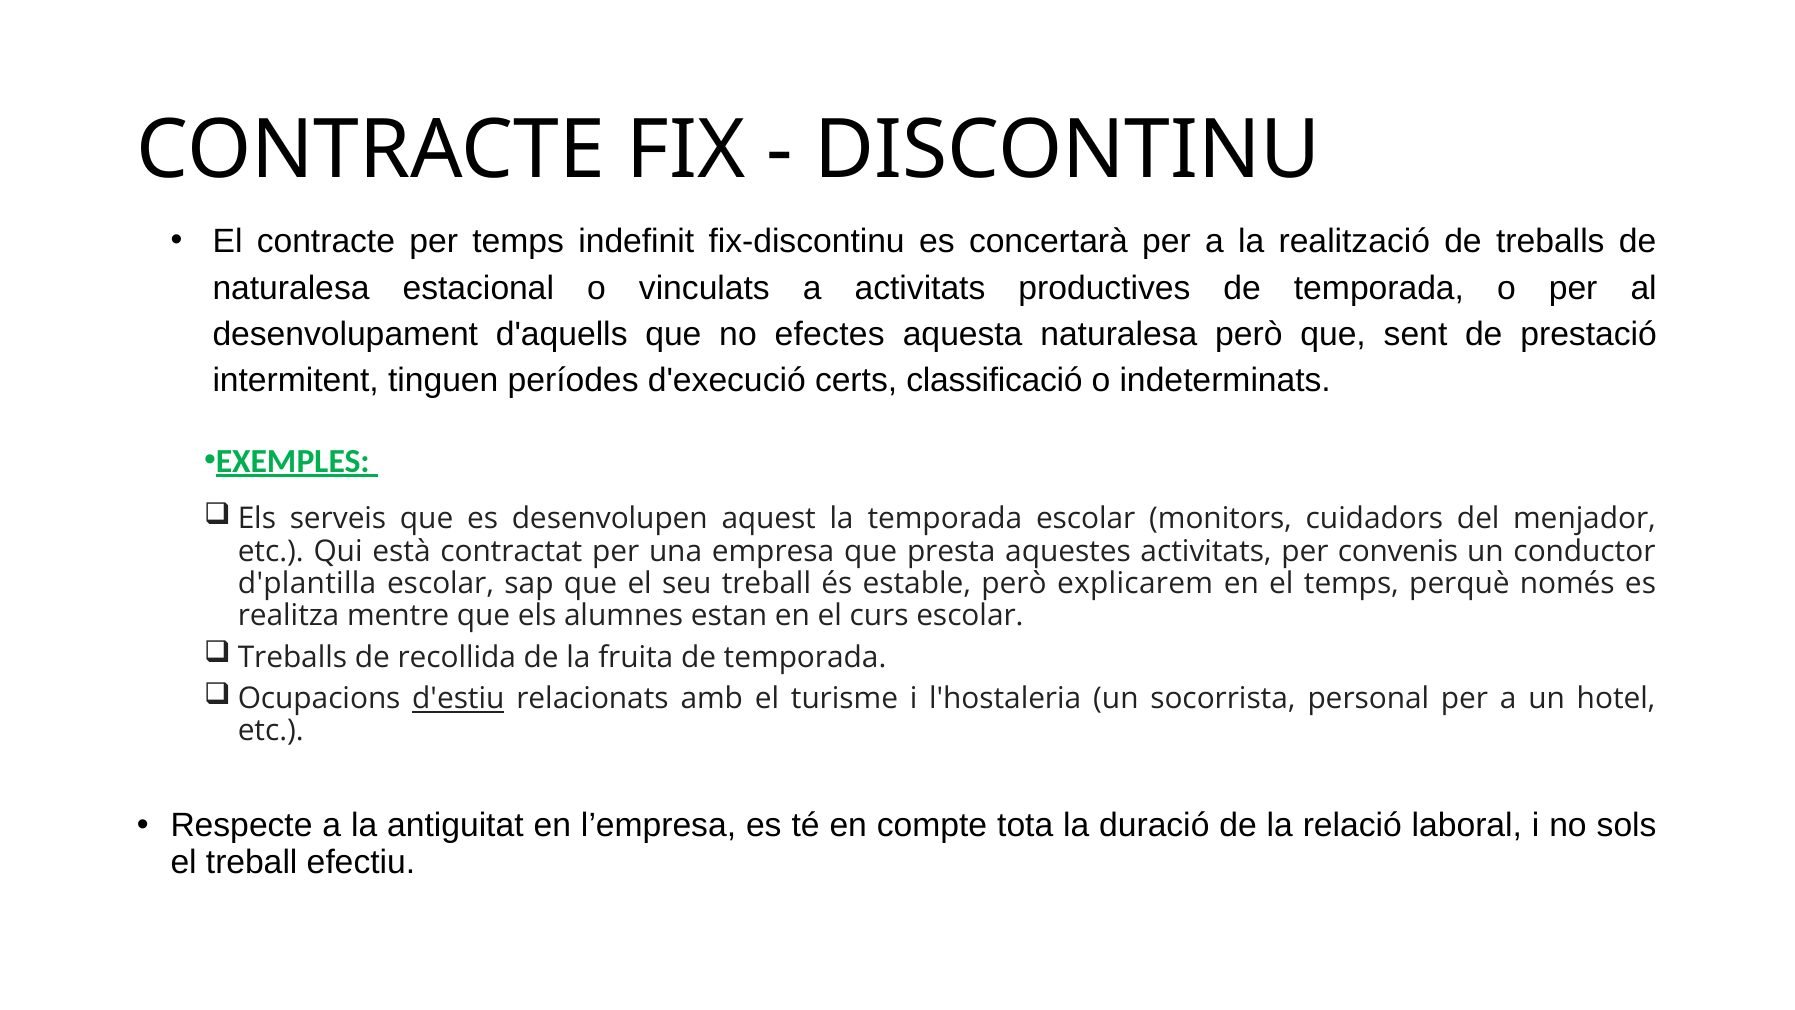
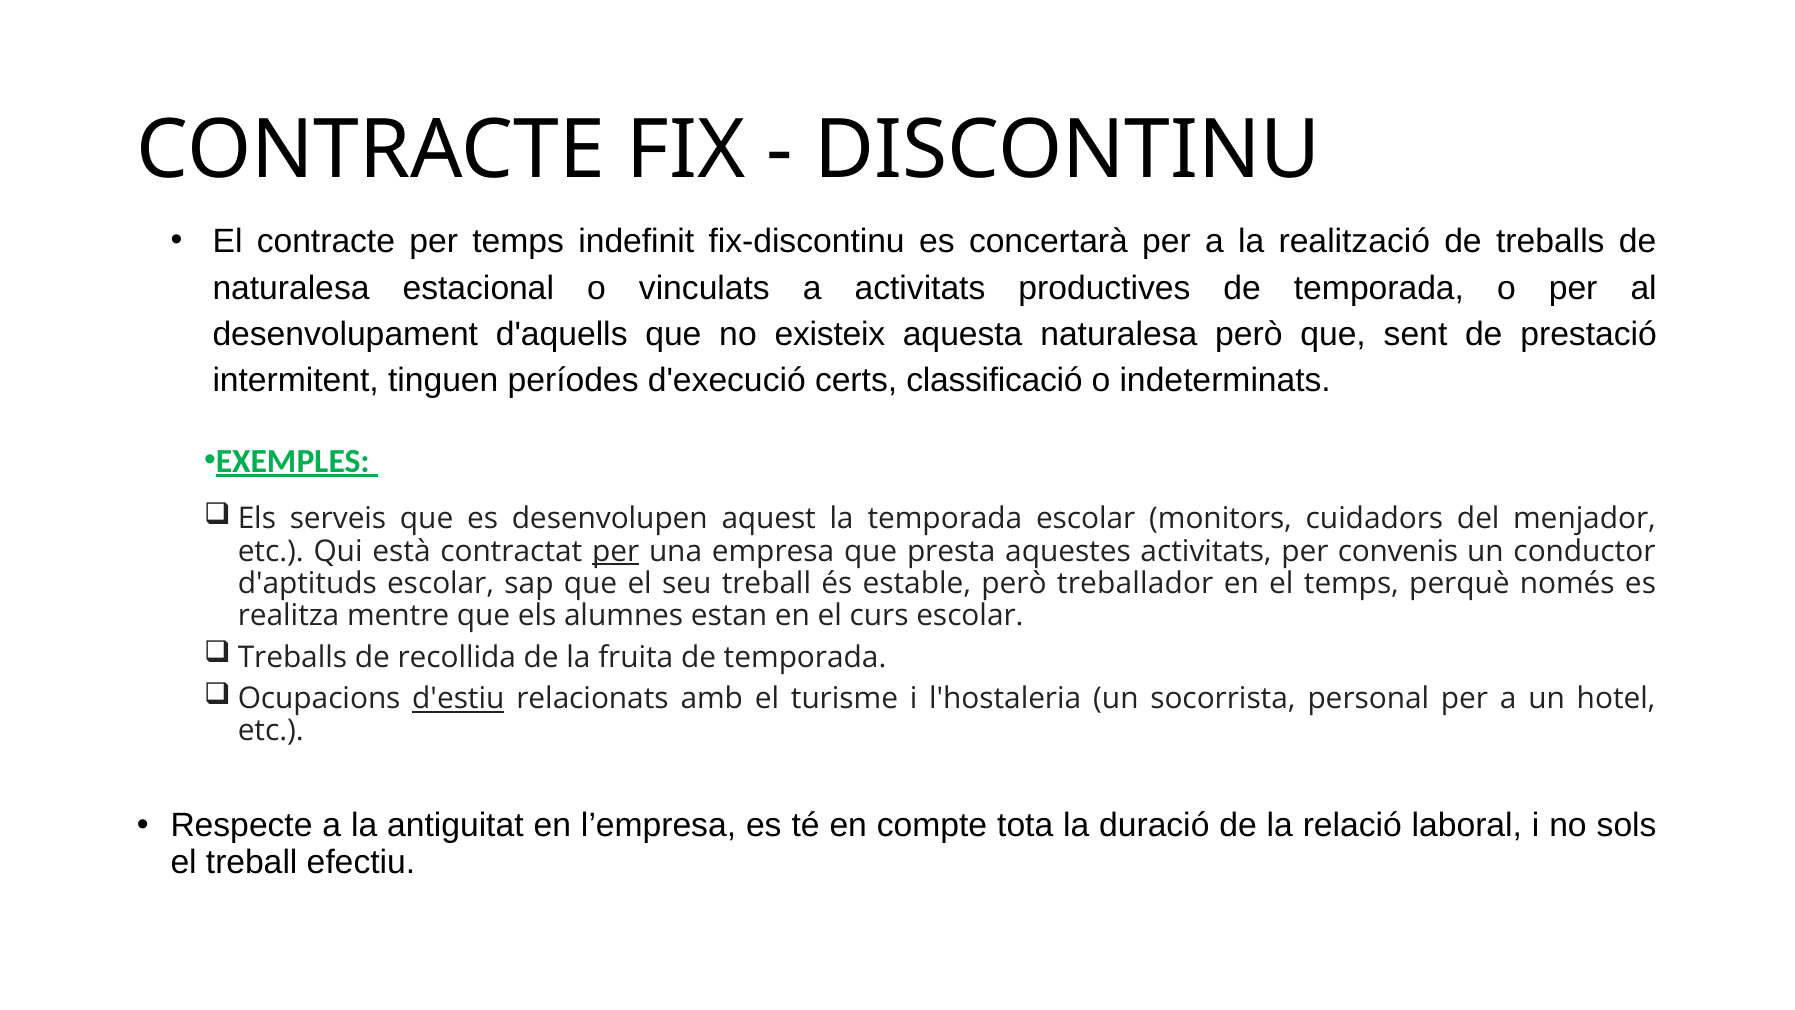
efectes: efectes -> existeix
per at (616, 551) underline: none -> present
d'plantilla: d'plantilla -> d'aptituds
explicarem: explicarem -> treballador
